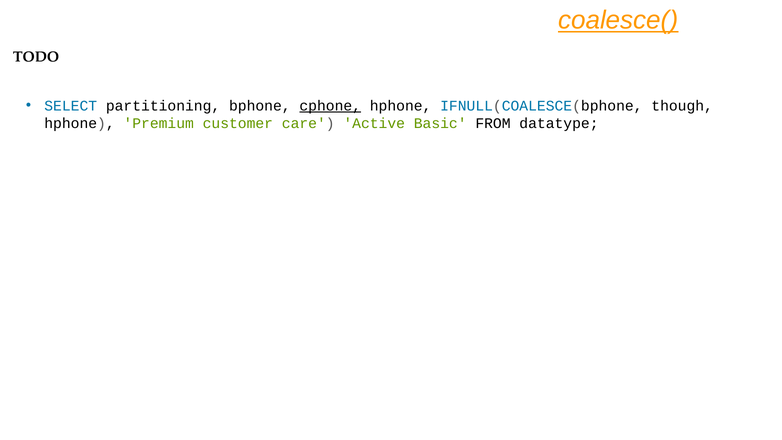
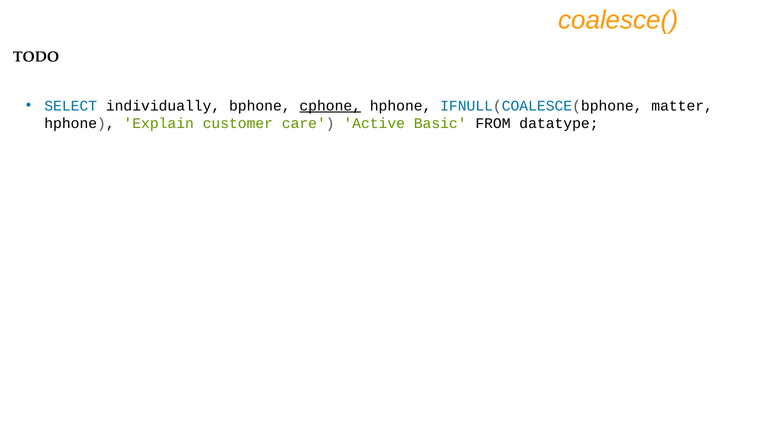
coalesce( underline: present -> none
partitioning: partitioning -> individually
though: though -> matter
Premium: Premium -> Explain
